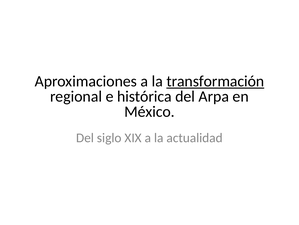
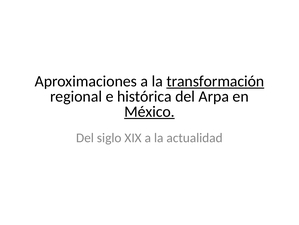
México underline: none -> present
